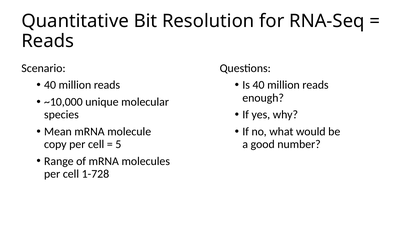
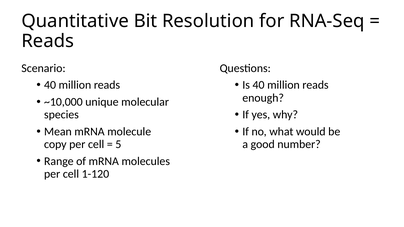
1-728: 1-728 -> 1-120
